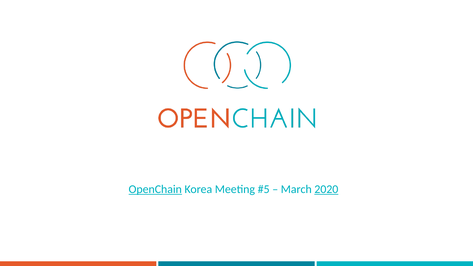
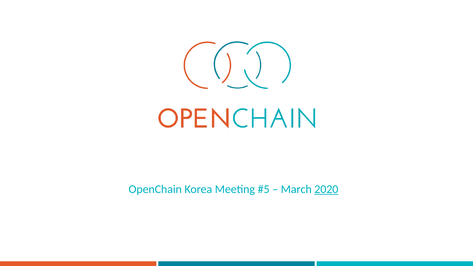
OpenChain underline: present -> none
